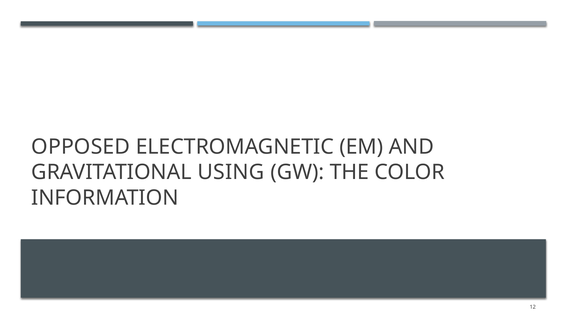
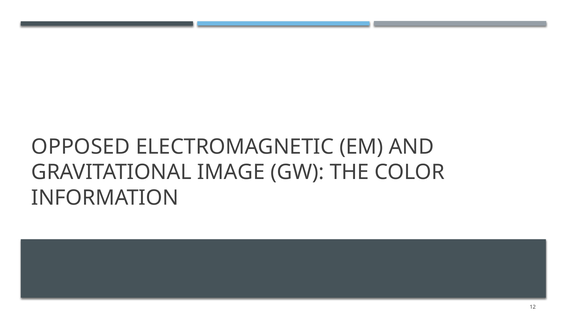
USING: USING -> IMAGE
